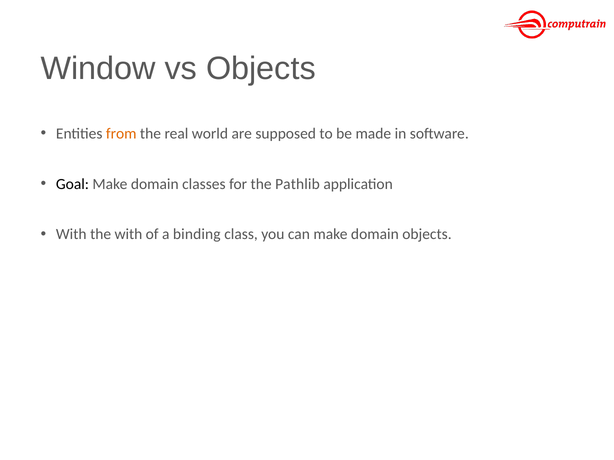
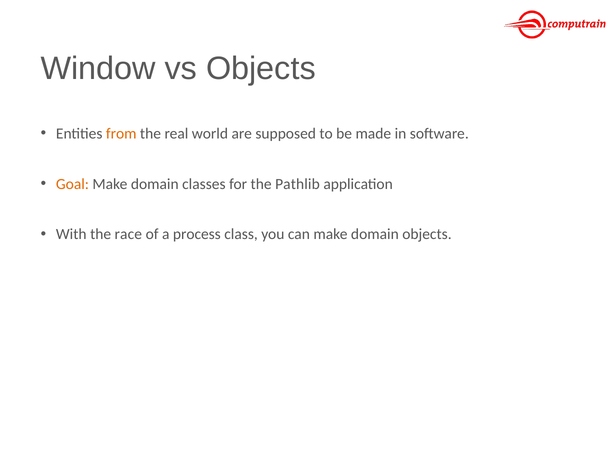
Goal colour: black -> orange
the with: with -> race
binding: binding -> process
